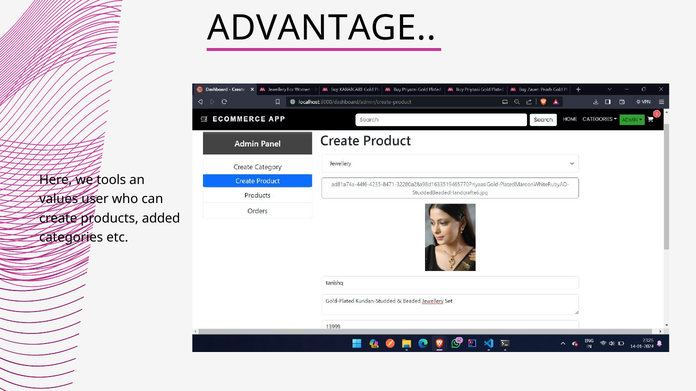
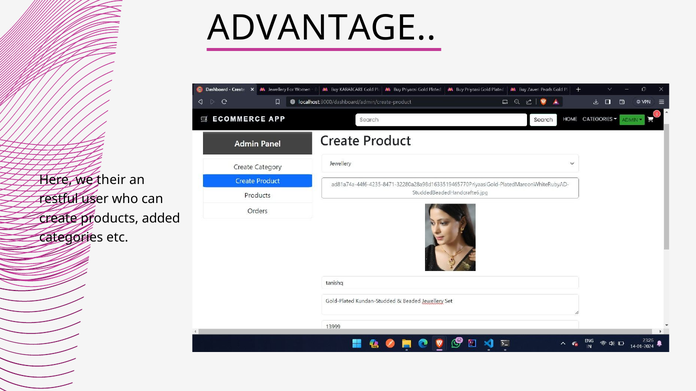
tools: tools -> their
values: values -> restful
